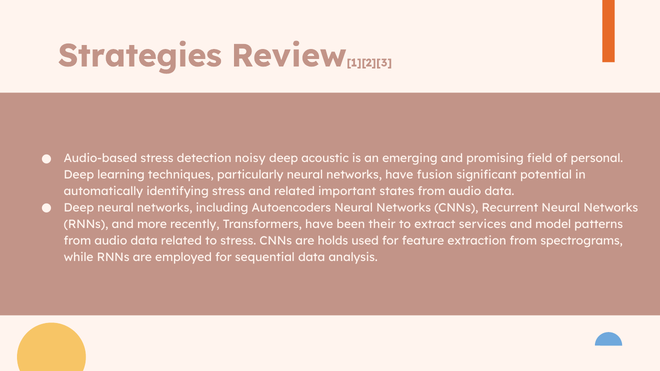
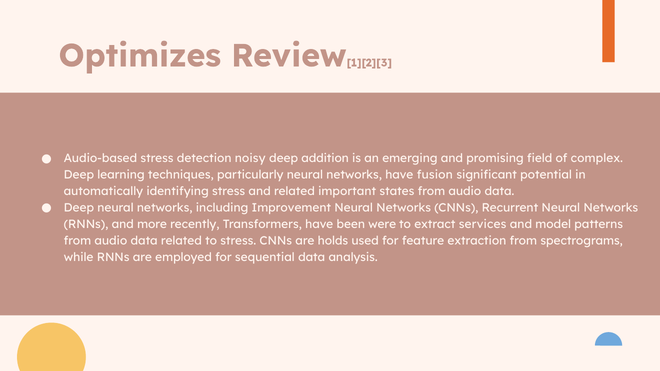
Strategies: Strategies -> Optimizes
acoustic: acoustic -> addition
personal: personal -> complex
Autoencoders: Autoencoders -> Improvement
their: their -> were
